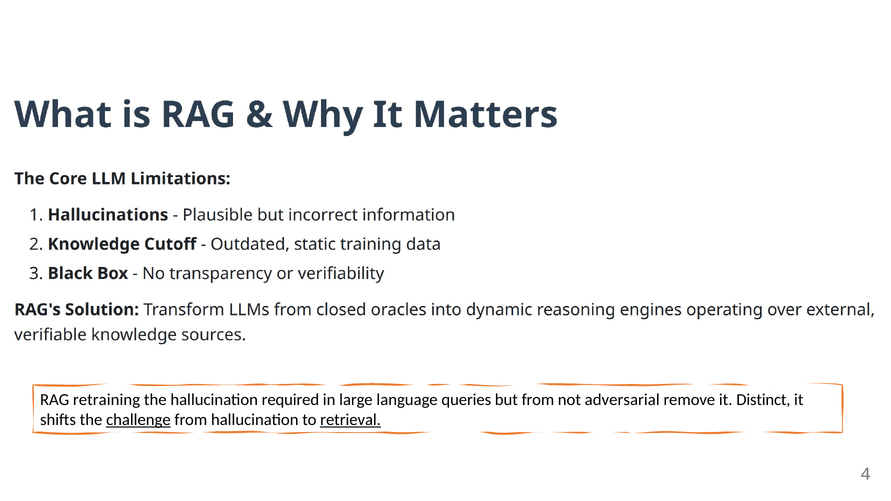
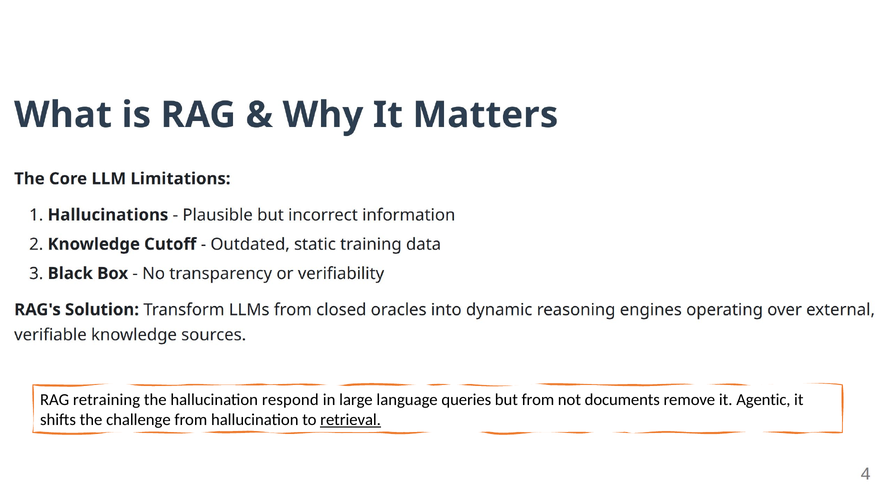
required: required -> respond
adversarial: adversarial -> documents
Distinct: Distinct -> Agentic
challenge underline: present -> none
